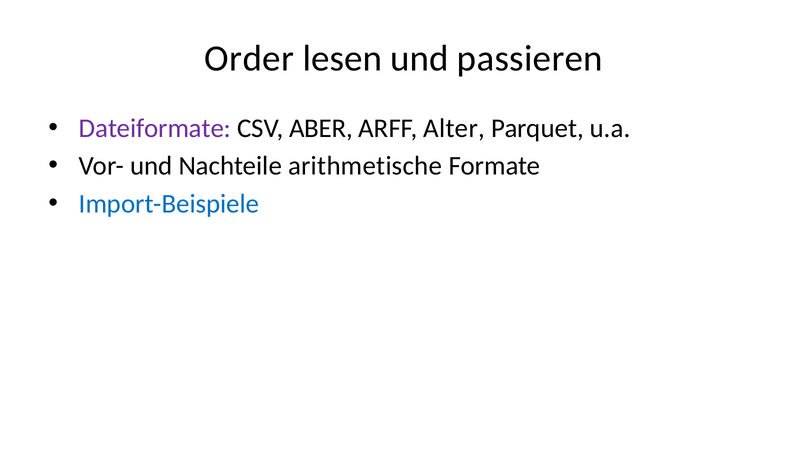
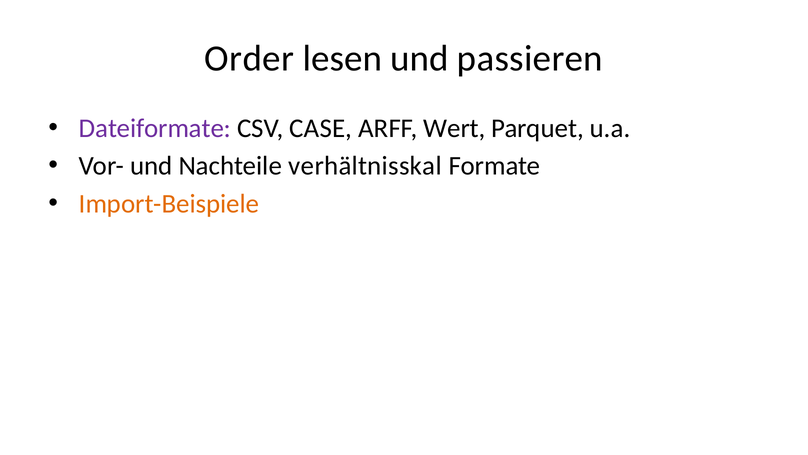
ABER: ABER -> CASE
Alter: Alter -> Wert
arithmetische: arithmetische -> verhältnisskal
Import-Beispiele colour: blue -> orange
